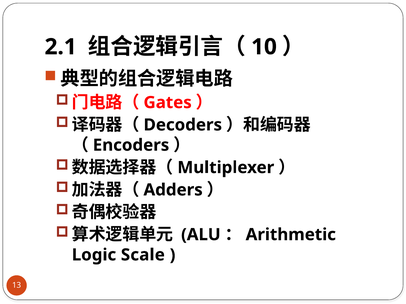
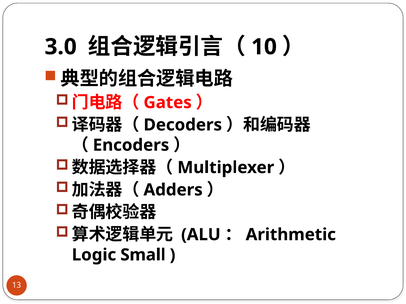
2.1: 2.1 -> 3.0
Scale: Scale -> Small
